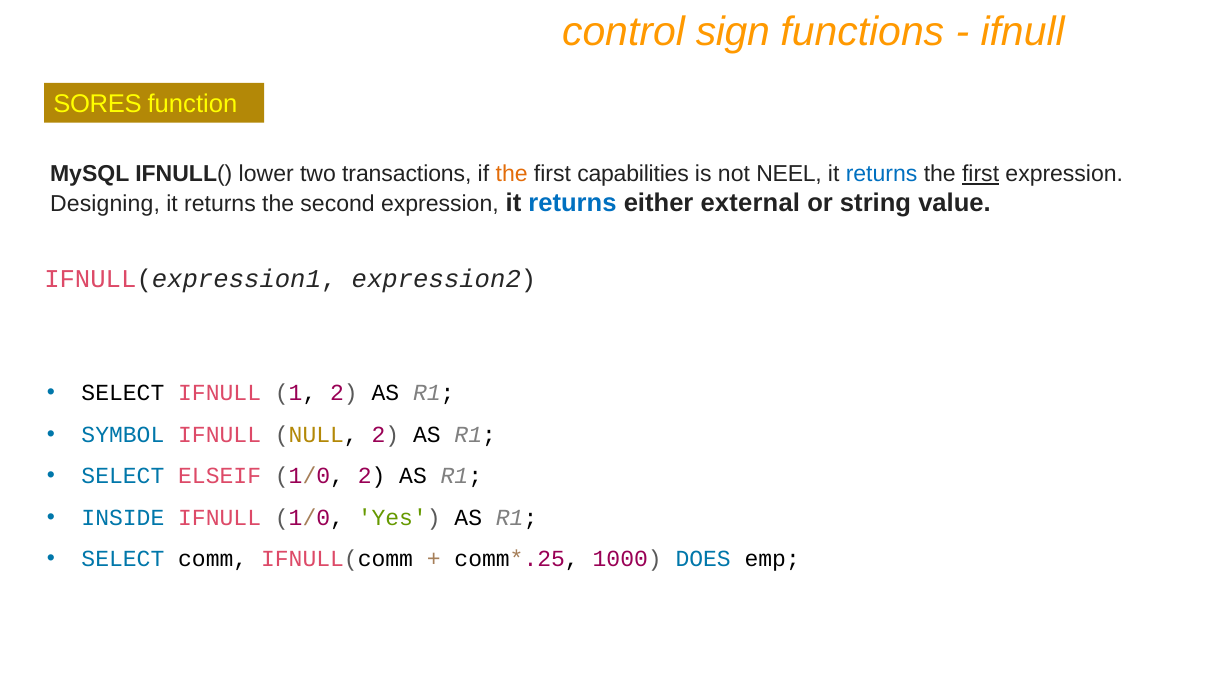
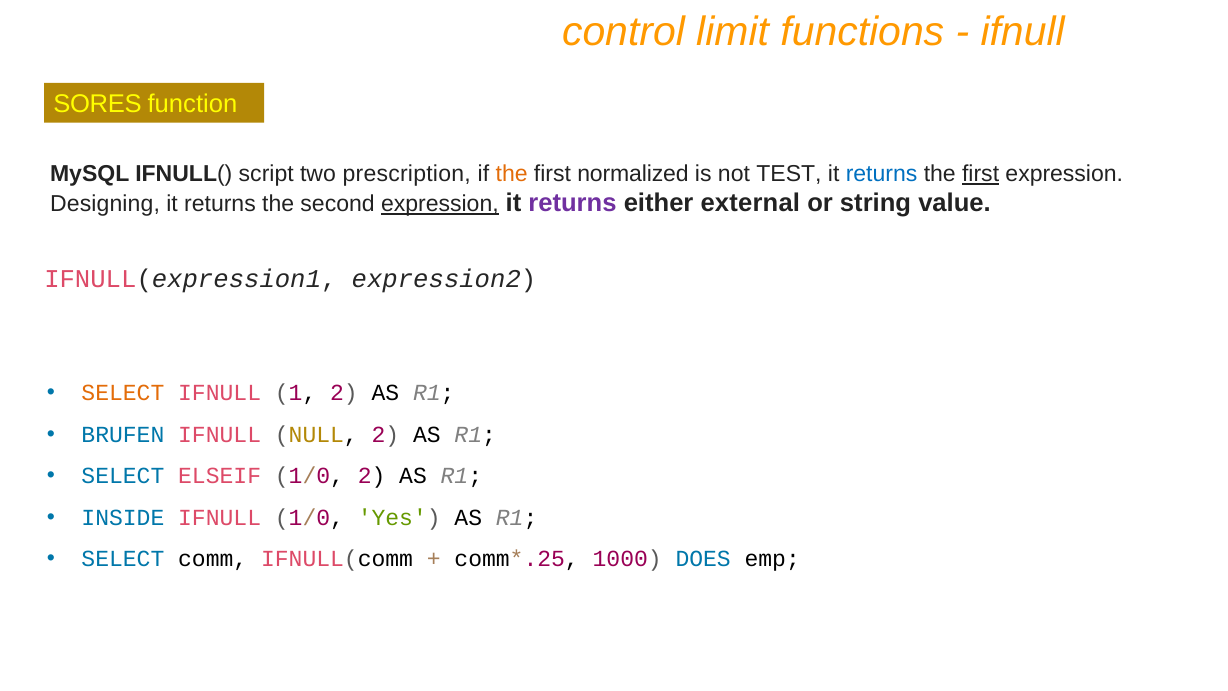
sign: sign -> limit
lower: lower -> script
transactions: transactions -> prescription
capabilities: capabilities -> normalized
NEEL: NEEL -> TEST
expression at (440, 204) underline: none -> present
returns at (572, 203) colour: blue -> purple
SELECT at (123, 393) colour: black -> orange
SYMBOL: SYMBOL -> BRUFEN
